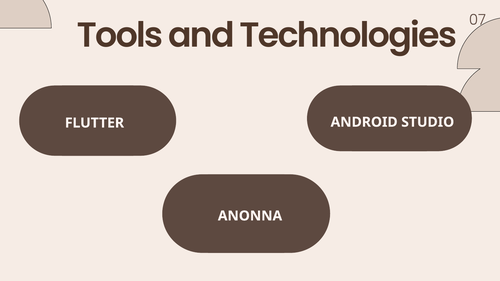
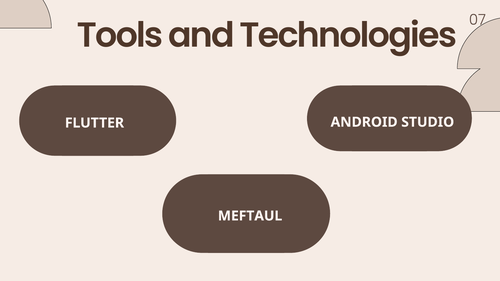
ANONNA: ANONNA -> MEFTAUL
